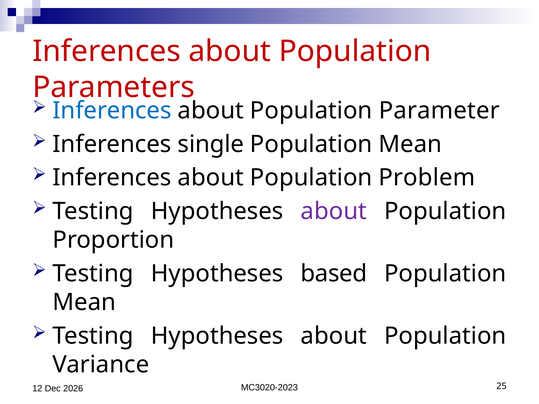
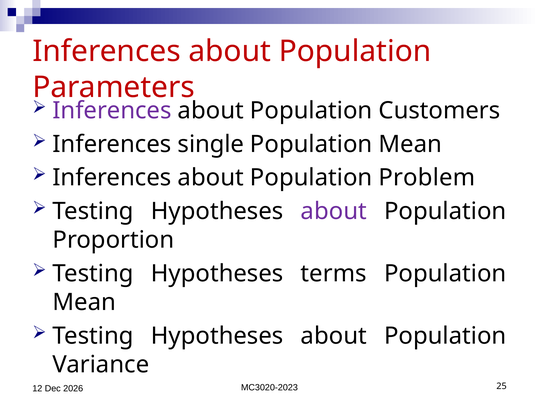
Inferences at (112, 111) colour: blue -> purple
Parameter: Parameter -> Customers
based: based -> terms
